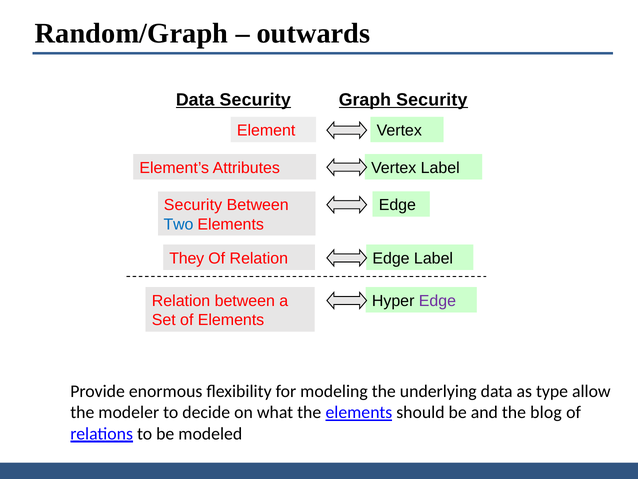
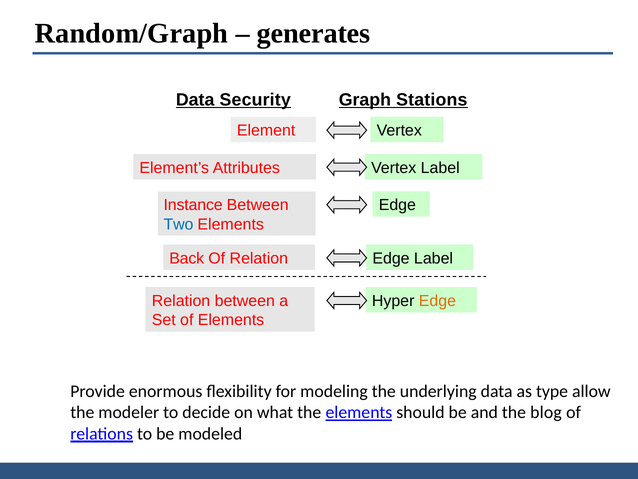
outwards: outwards -> generates
Graph Security: Security -> Stations
Security at (193, 205): Security -> Instance
They: They -> Back
Edge at (437, 301) colour: purple -> orange
